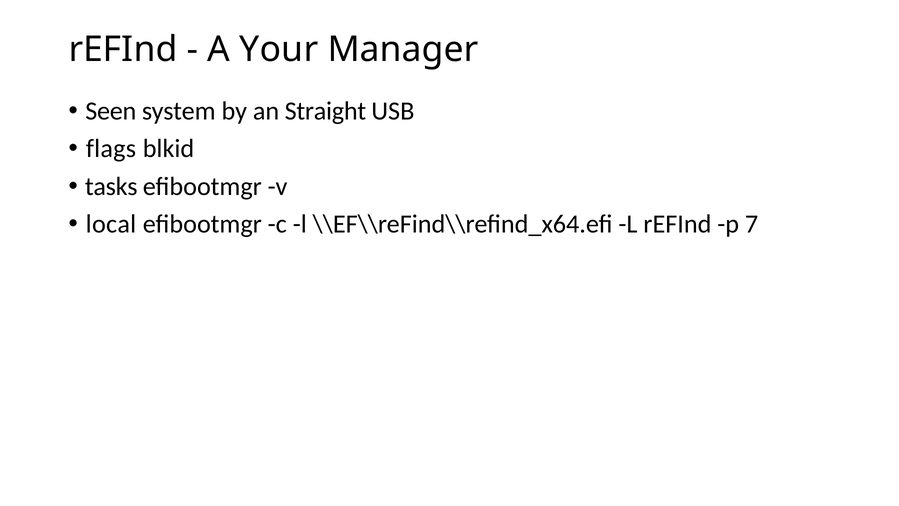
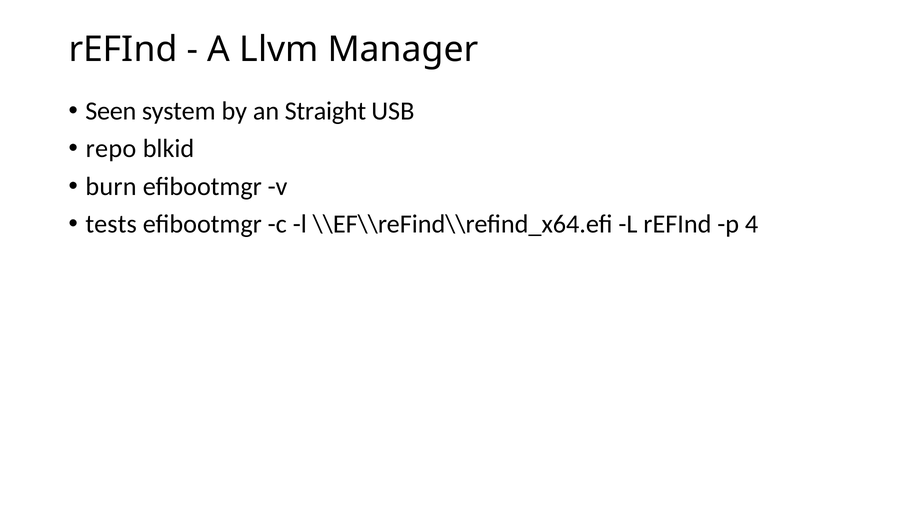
Your: Your -> Llvm
flags: flags -> repo
tasks: tasks -> burn
local: local -> tests
7: 7 -> 4
